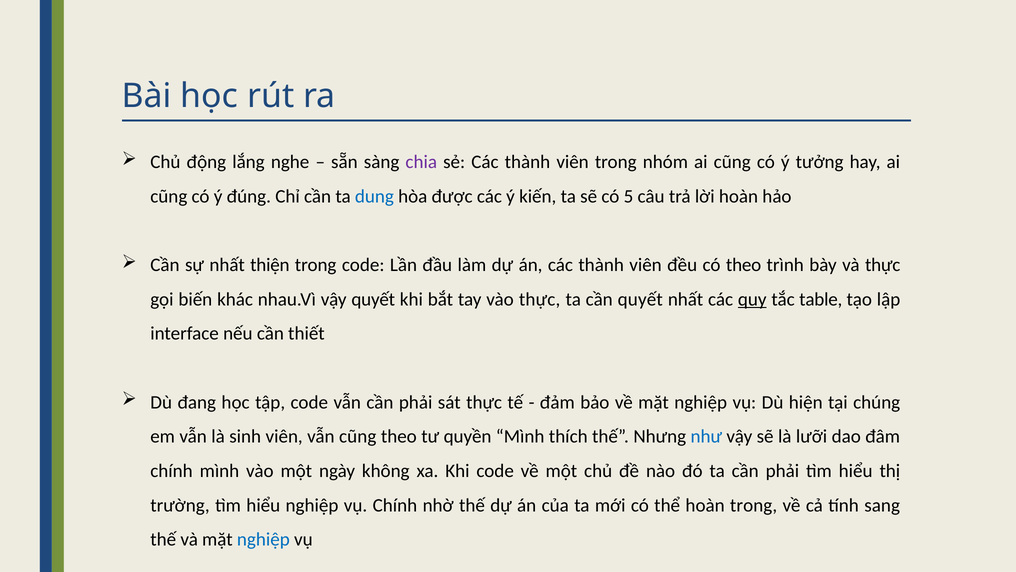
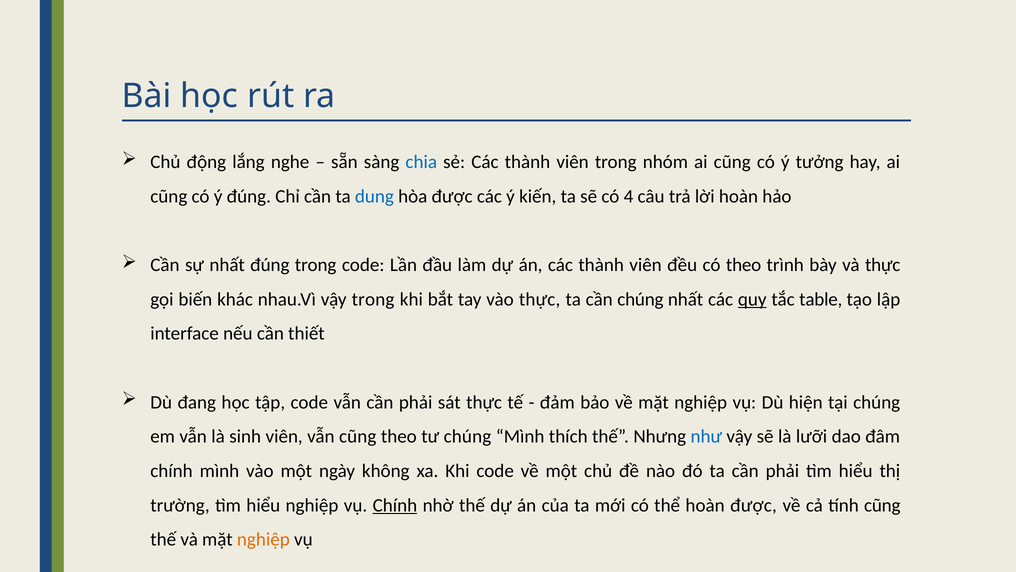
chia colour: purple -> blue
5: 5 -> 4
nhất thiện: thiện -> đúng
vậy quyết: quyết -> trong
cần quyết: quyết -> chúng
tư quyền: quyền -> chúng
Chính at (395, 505) underline: none -> present
hoàn trong: trong -> được
tính sang: sang -> cũng
nghiệp at (263, 539) colour: blue -> orange
